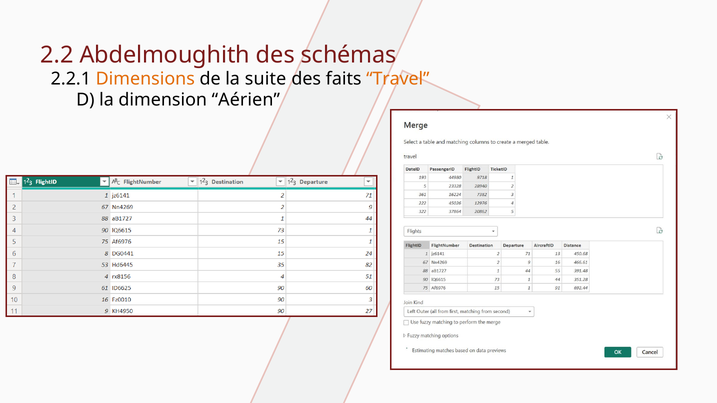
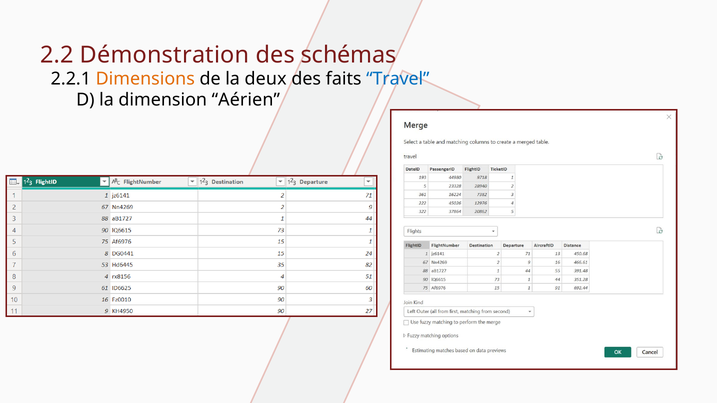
Abdelmoughith: Abdelmoughith -> Démonstration
suite: suite -> deux
Travel colour: orange -> blue
